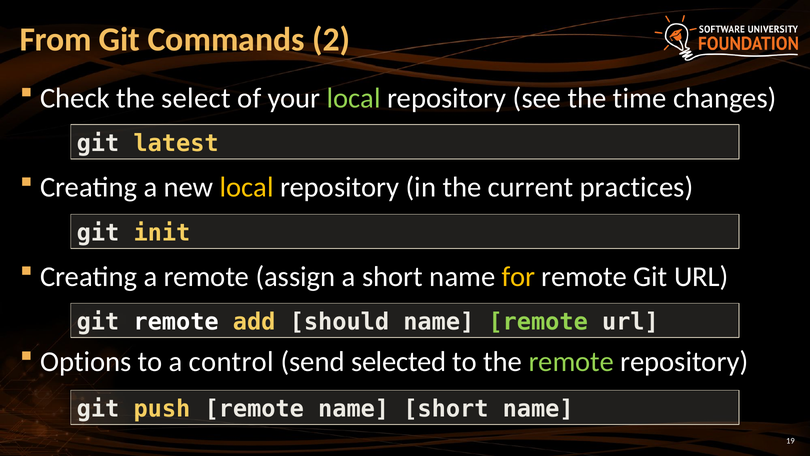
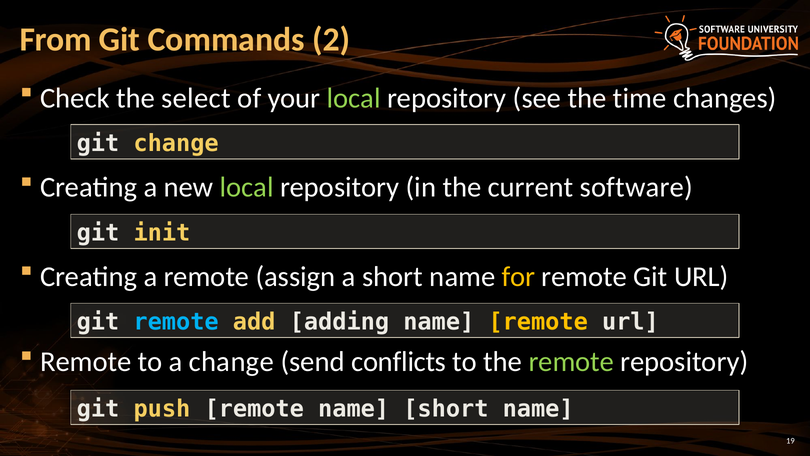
git latest: latest -> change
local at (247, 187) colour: yellow -> light green
practices: practices -> software
remote at (176, 322) colour: white -> light blue
should: should -> adding
remote at (538, 322) colour: light green -> yellow
Options at (86, 361): Options -> Remote
a control: control -> change
selected: selected -> conflicts
